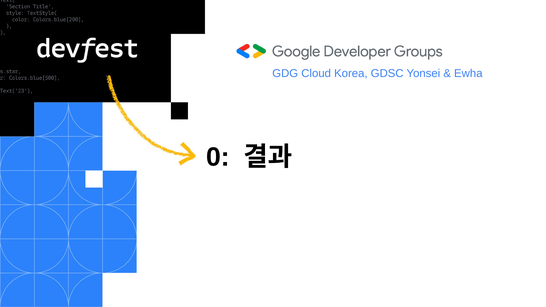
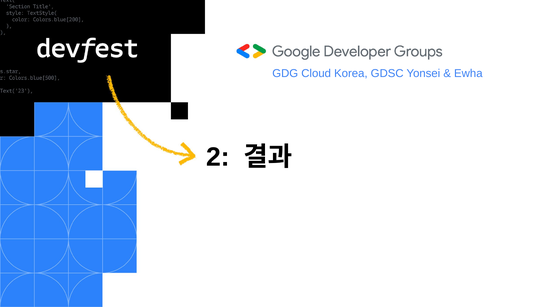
0: 0 -> 2
